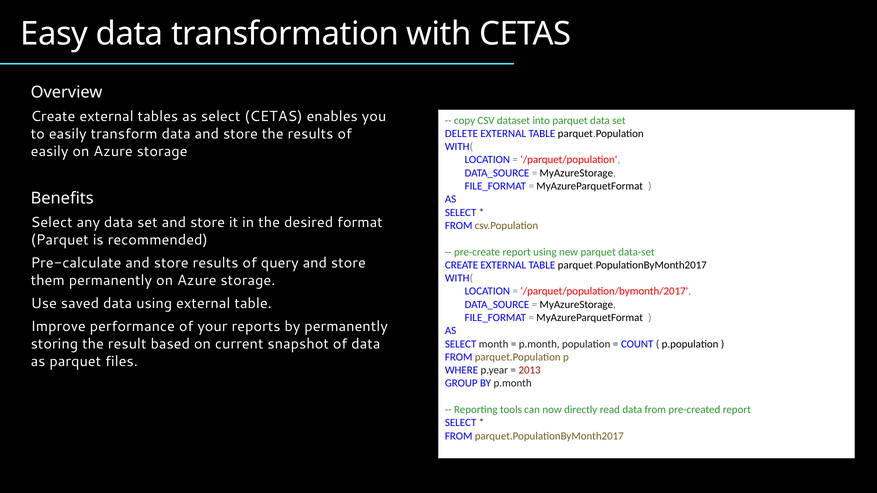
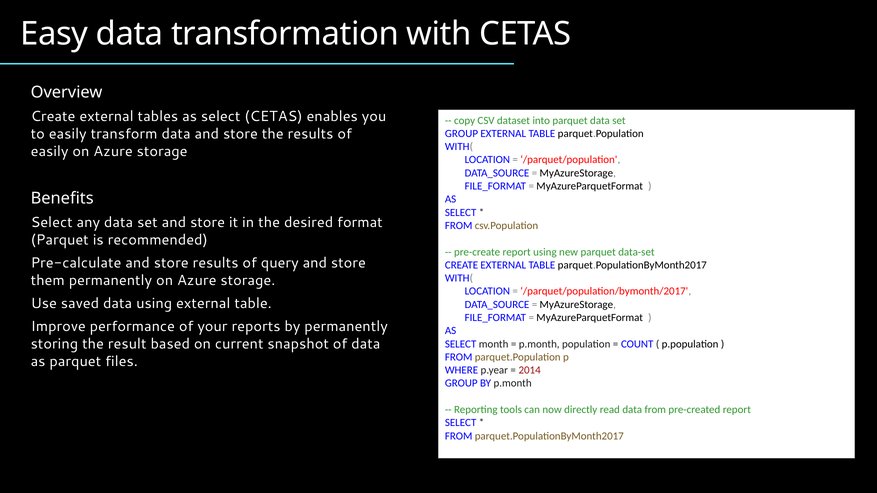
DELETE at (462, 134): DELETE -> GROUP
2013: 2013 -> 2014
